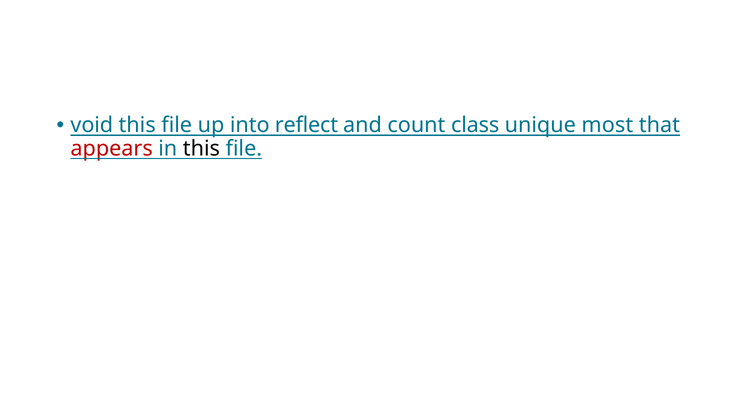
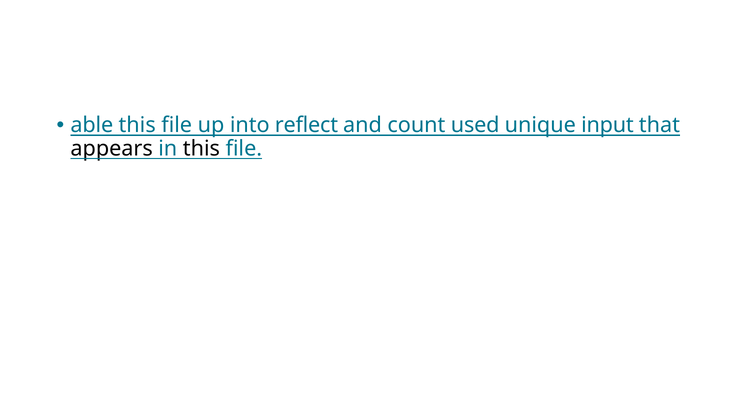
void: void -> able
class: class -> used
most: most -> input
appears colour: red -> black
